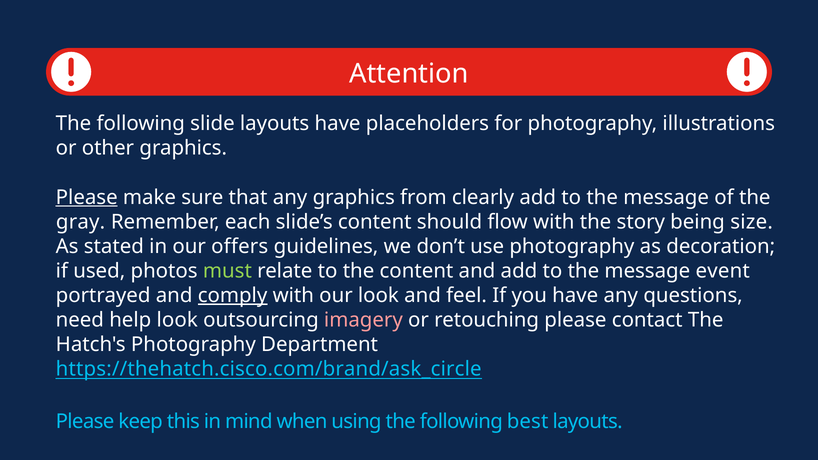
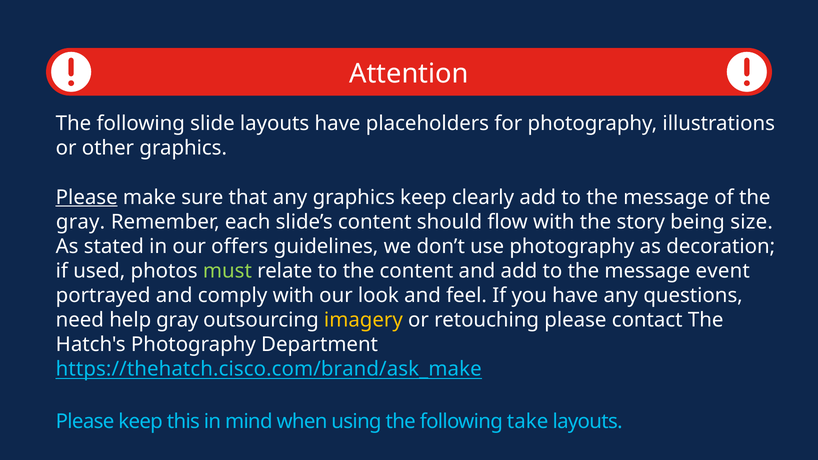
graphics from: from -> keep
comply underline: present -> none
help look: look -> gray
imagery colour: pink -> yellow
https://thehatch.cisco.com/brand/ask_circle: https://thehatch.cisco.com/brand/ask_circle -> https://thehatch.cisco.com/brand/ask_make
best: best -> take
